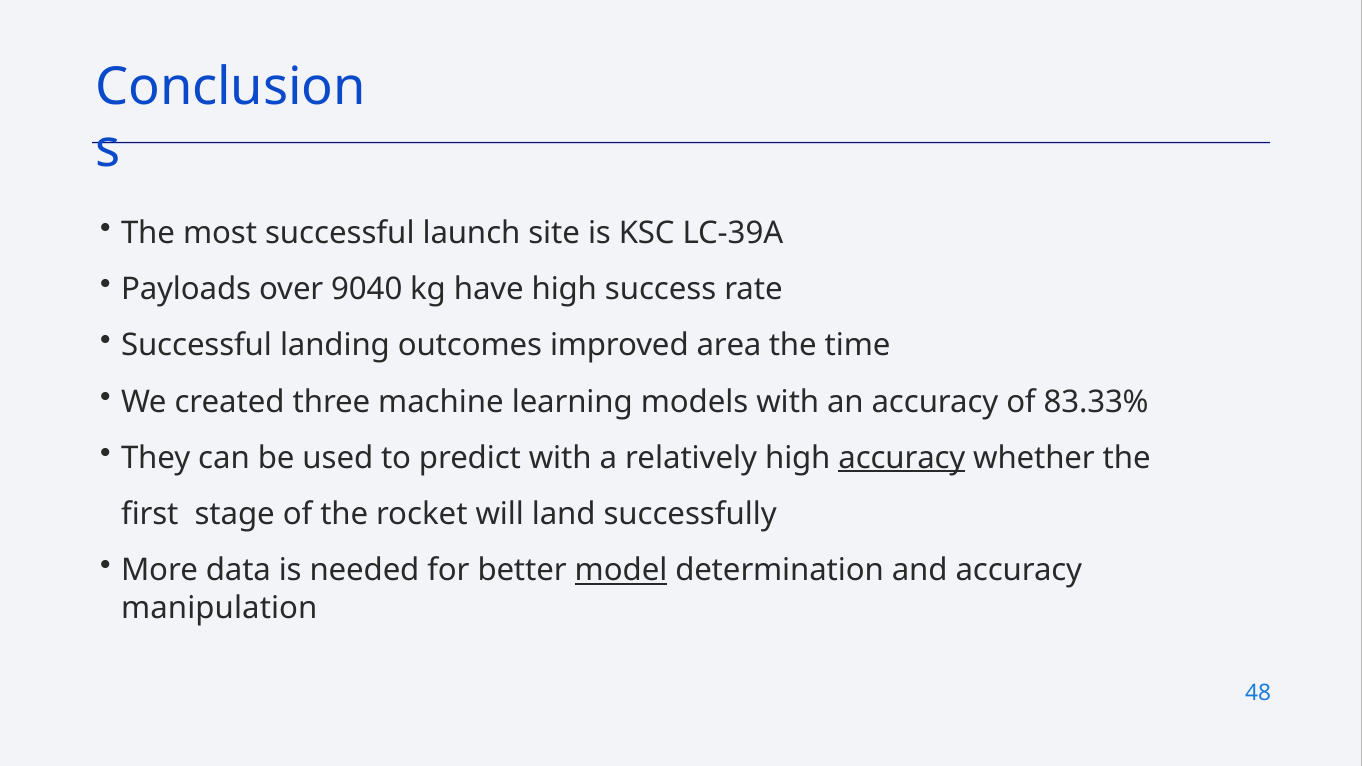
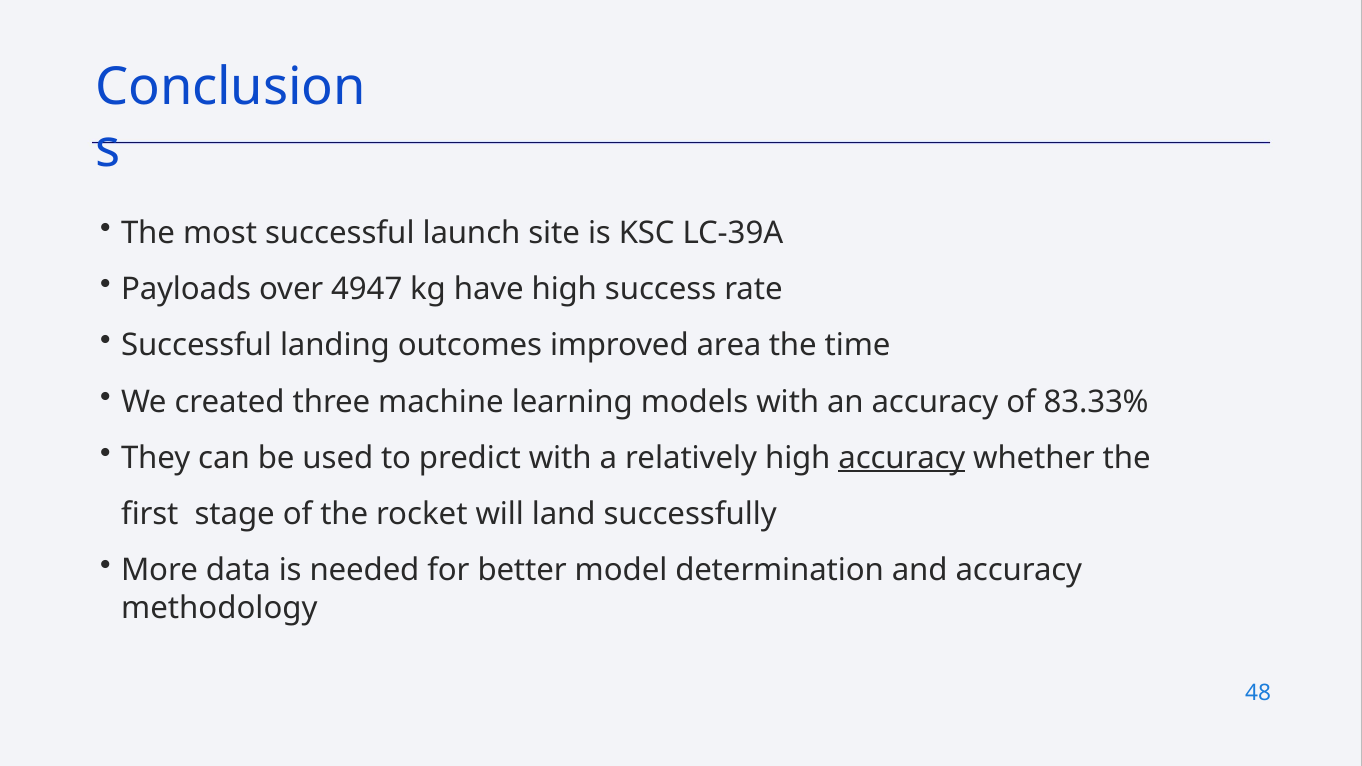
9040: 9040 -> 4947
model underline: present -> none
manipulation: manipulation -> methodology
